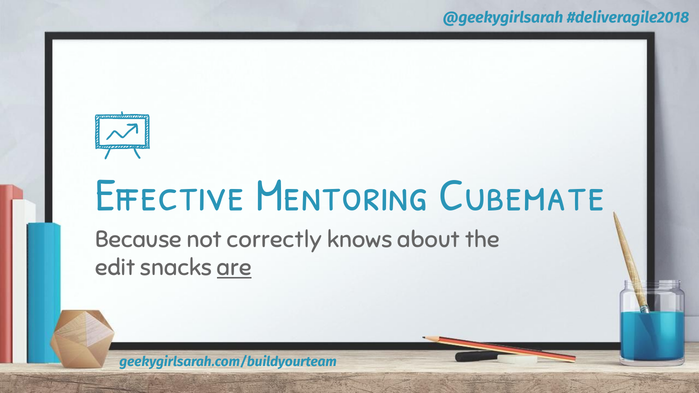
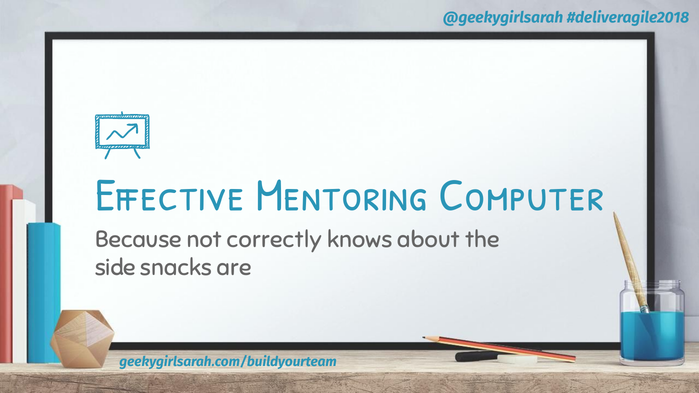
Cubemate: Cubemate -> Computer
edit: edit -> side
are underline: present -> none
